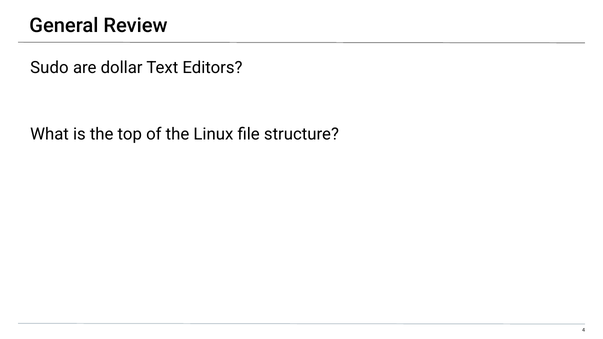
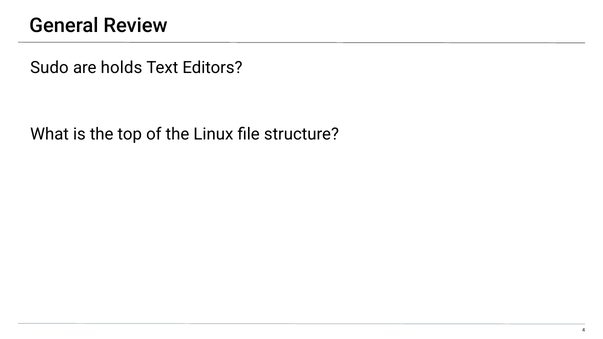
dollar: dollar -> holds
